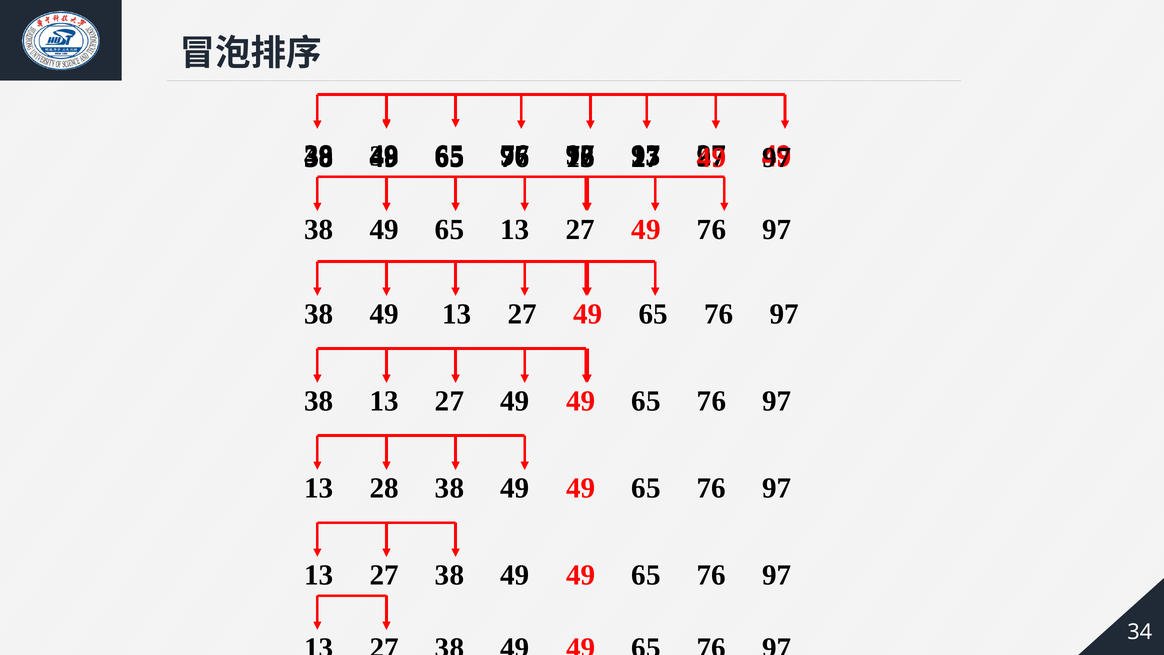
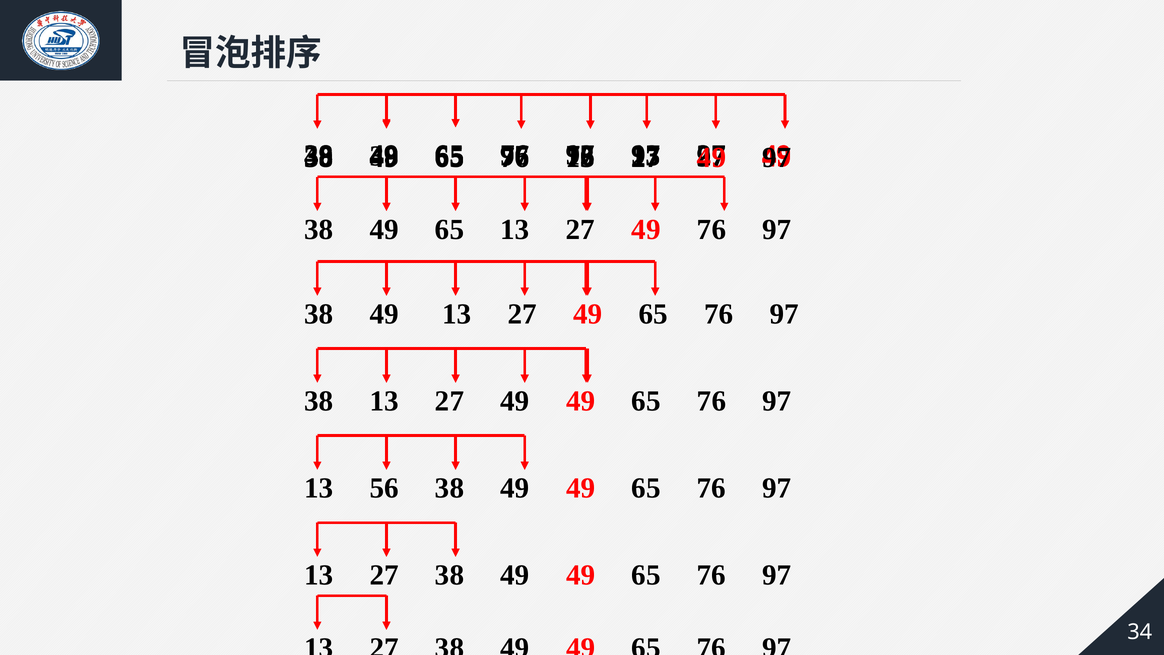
28: 28 -> 56
